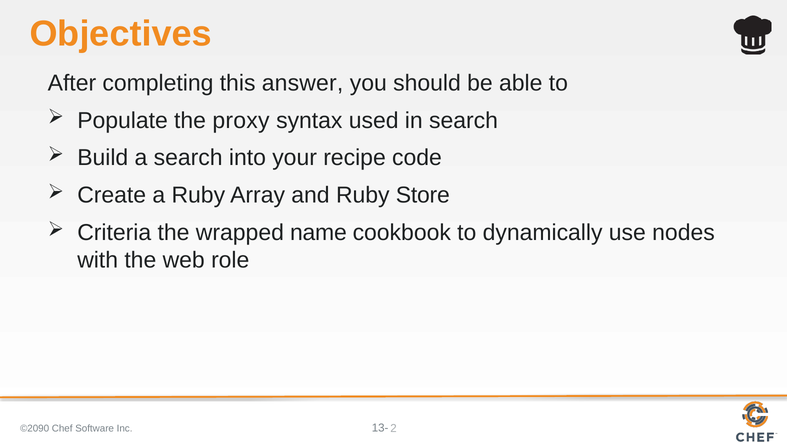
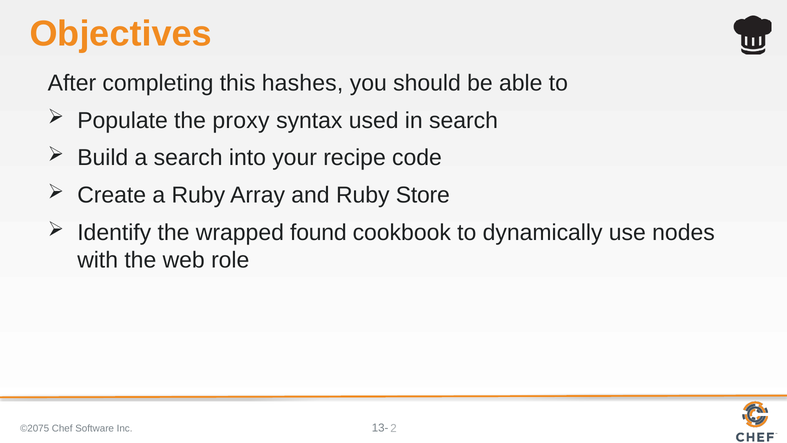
answer: answer -> hashes
Criteria: Criteria -> Identify
name: name -> found
©2090: ©2090 -> ©2075
